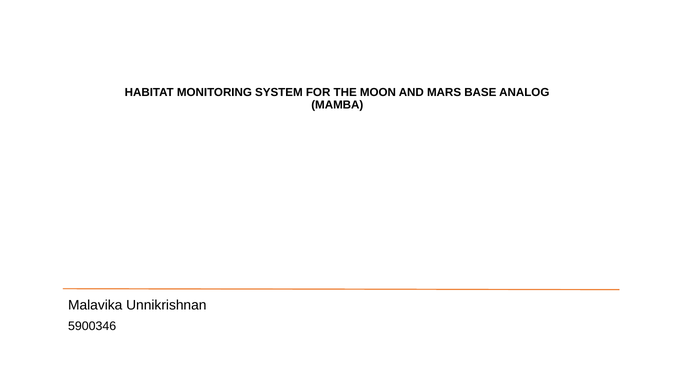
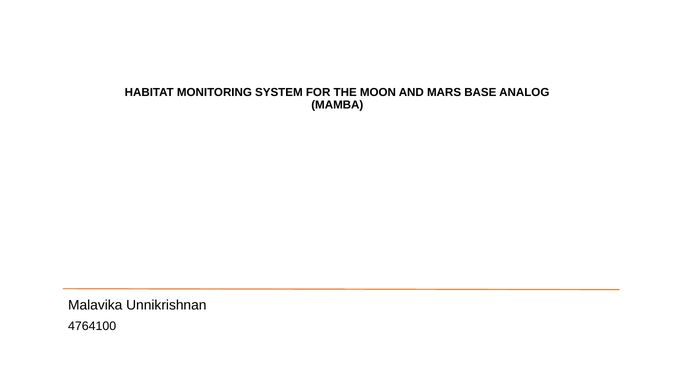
5900346: 5900346 -> 4764100
